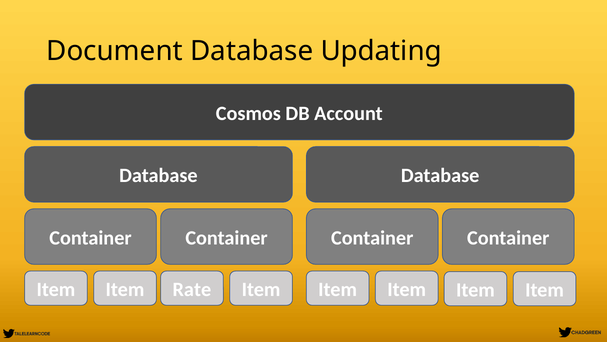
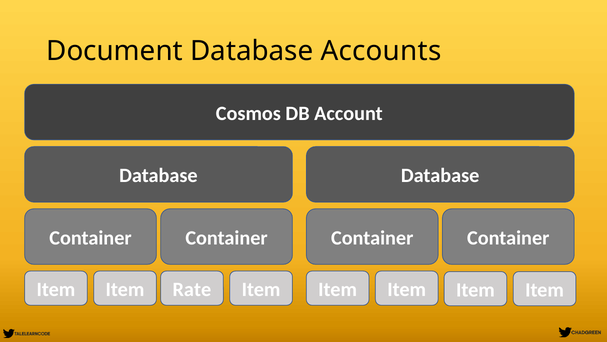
Updating: Updating -> Accounts
